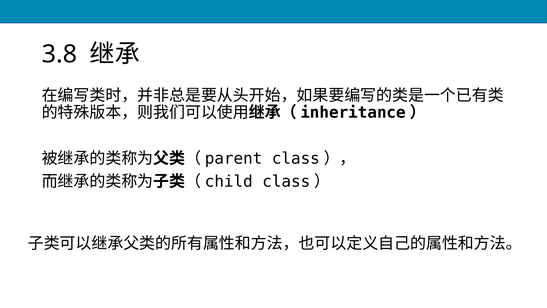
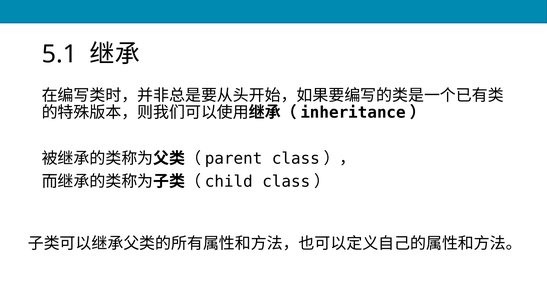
3.8: 3.8 -> 5.1
